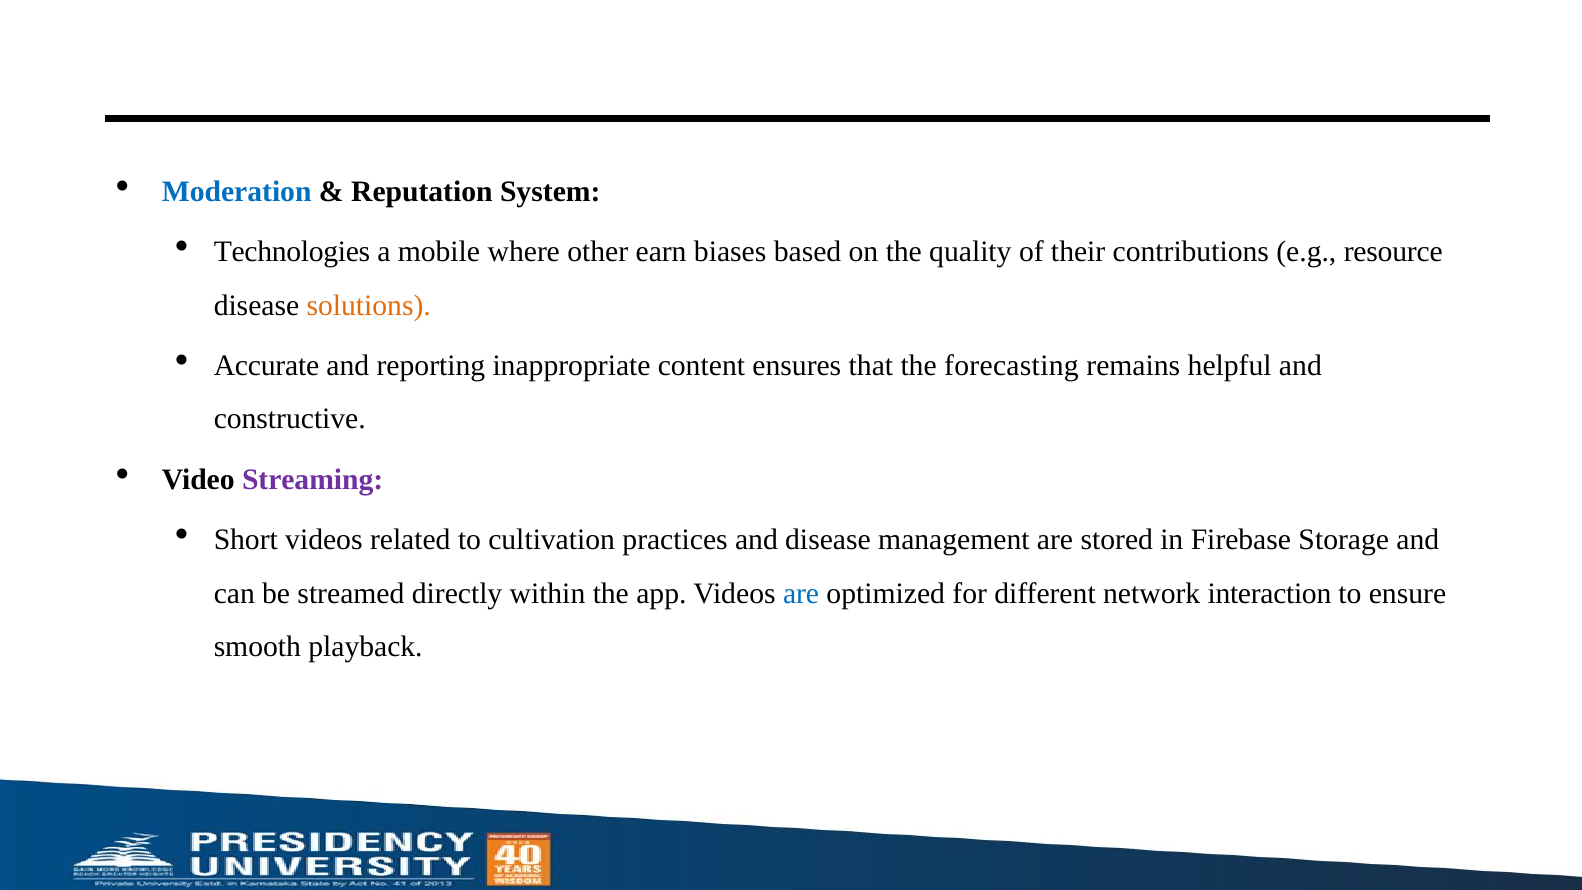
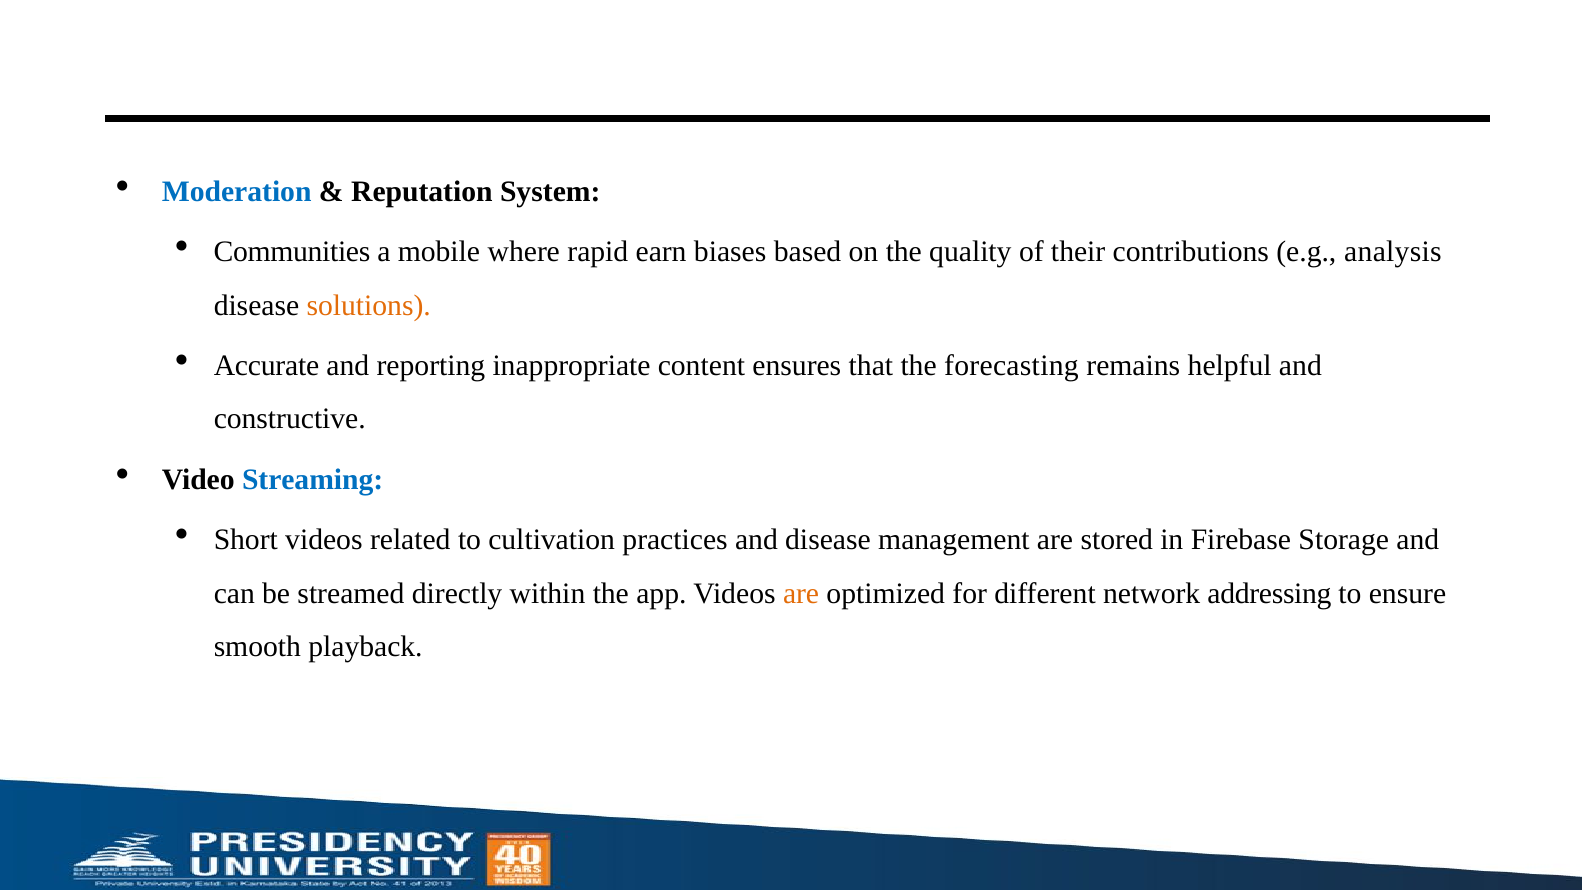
Technologies: Technologies -> Communities
other: other -> rapid
resource: resource -> analysis
Streaming colour: purple -> blue
are at (801, 593) colour: blue -> orange
interaction: interaction -> addressing
